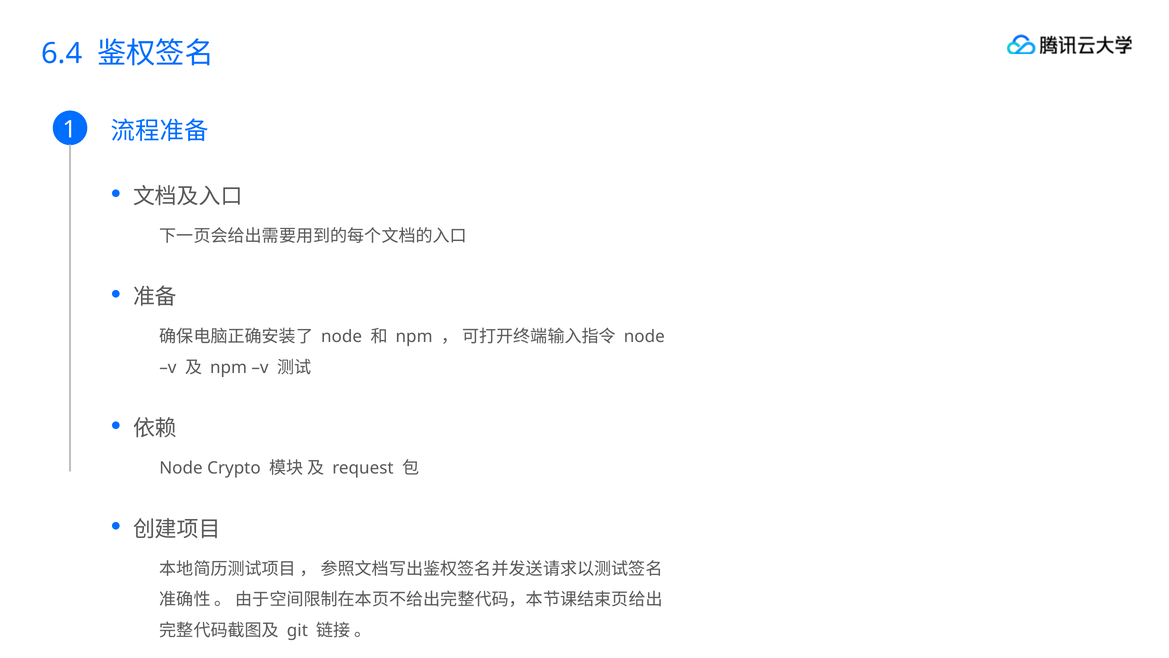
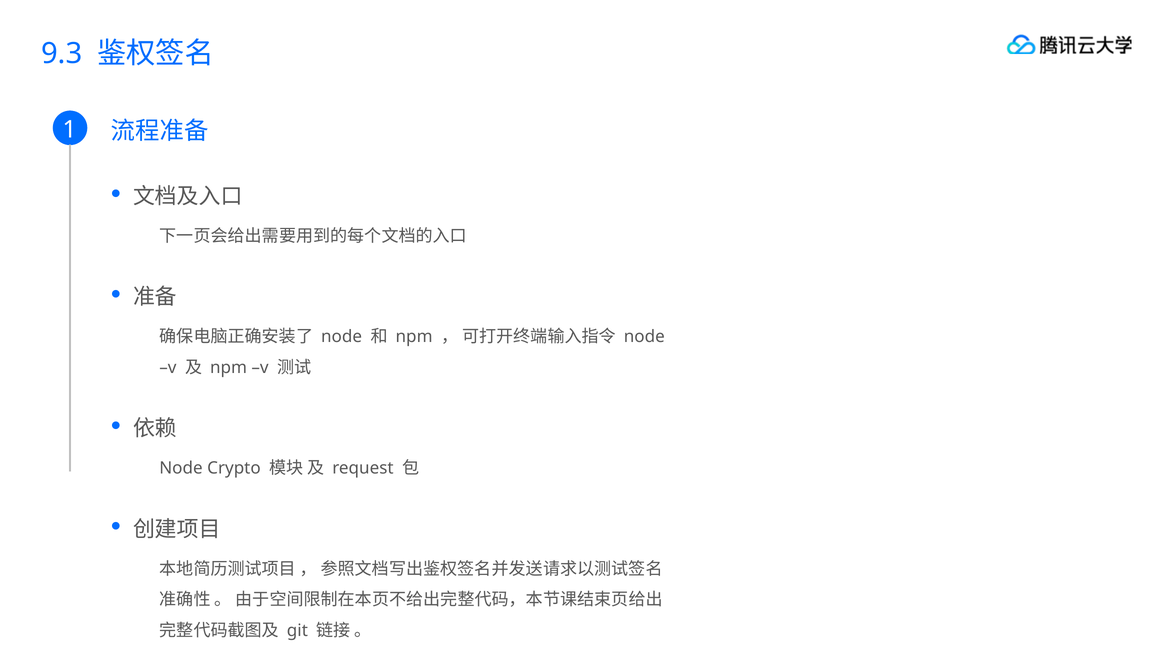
6.4: 6.4 -> 9.3
